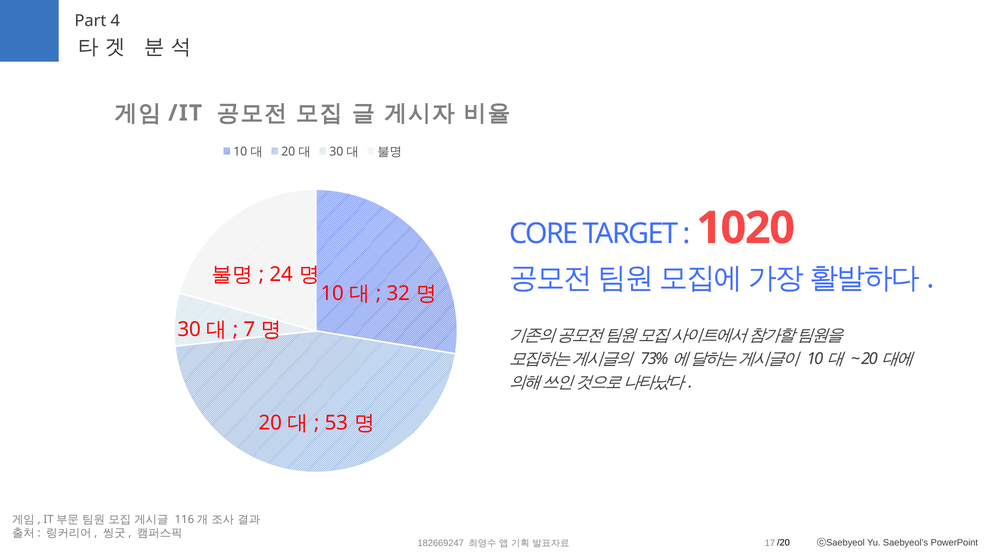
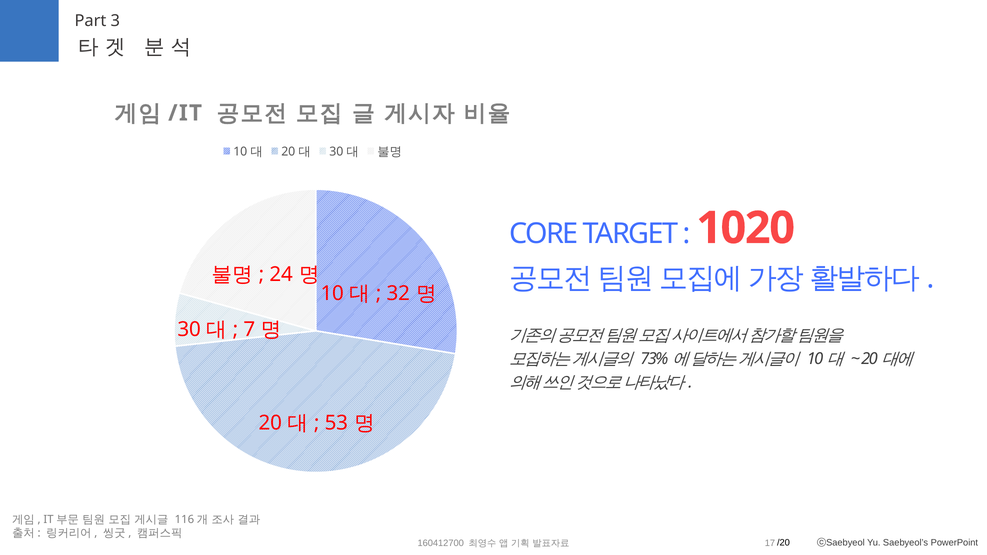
4: 4 -> 3
182669247: 182669247 -> 160412700
